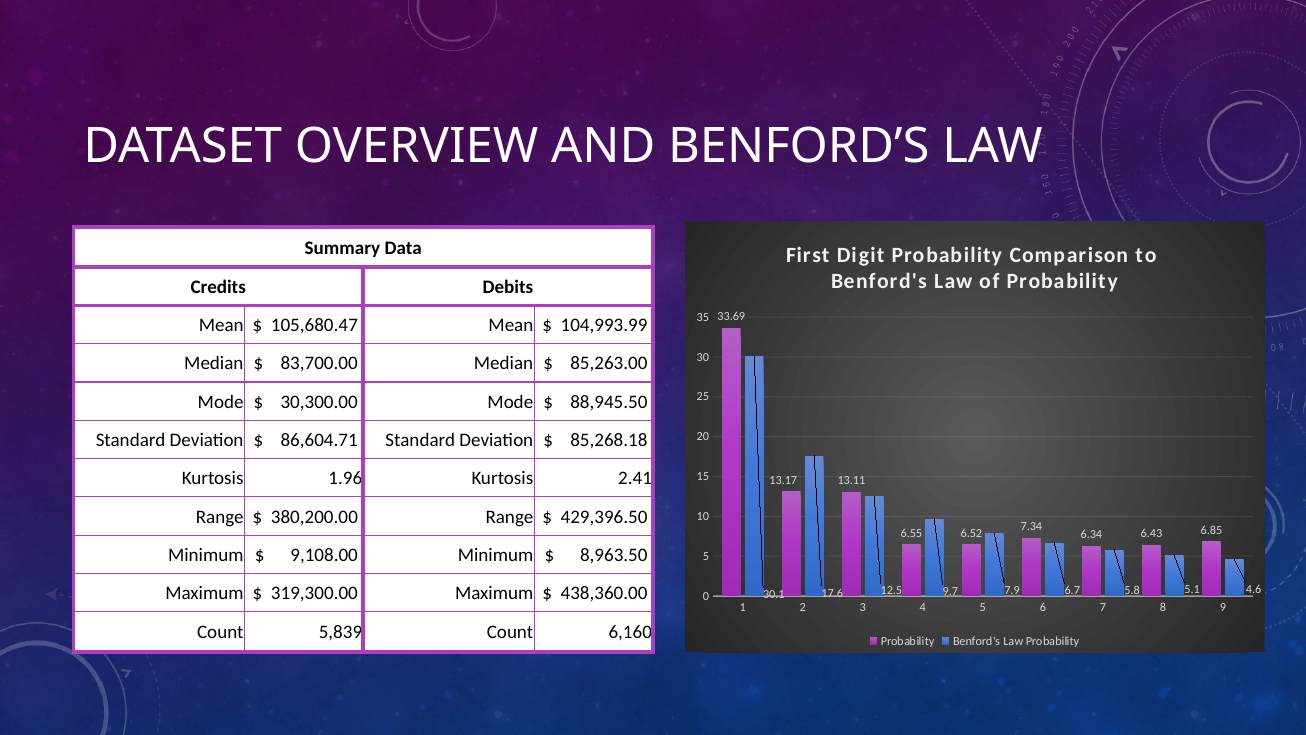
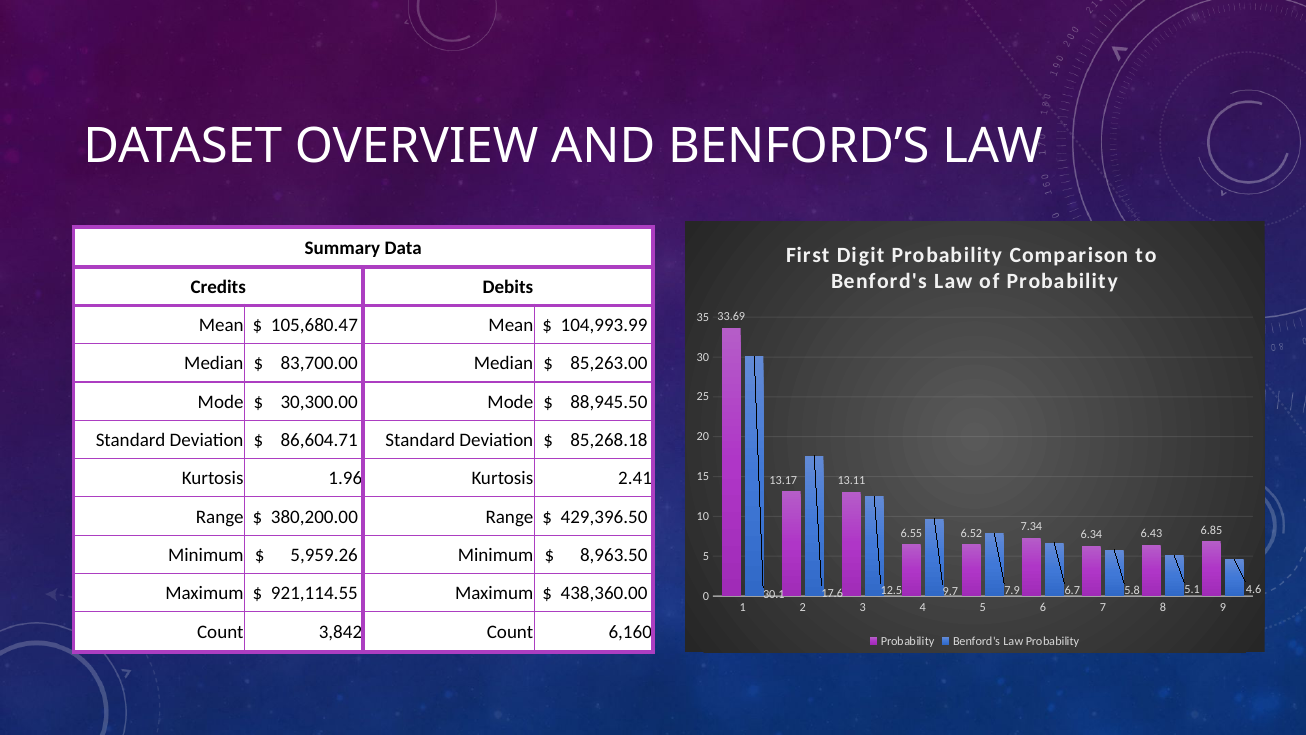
9,108.00: 9,108.00 -> 5,959.26
319,300.00: 319,300.00 -> 921,114.55
5,839: 5,839 -> 3,842
